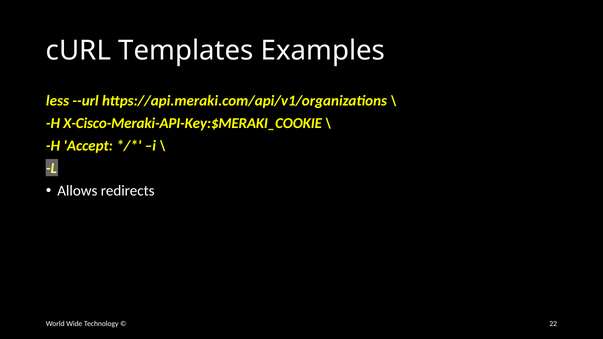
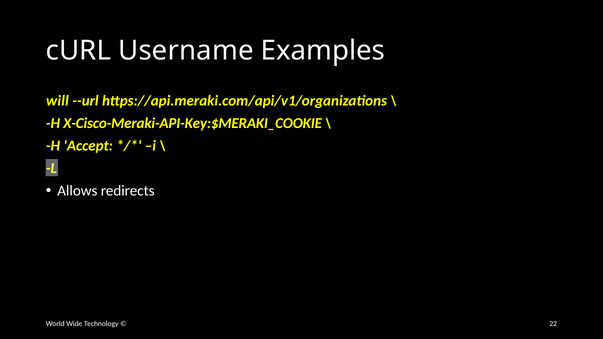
Templates: Templates -> Username
less: less -> will
